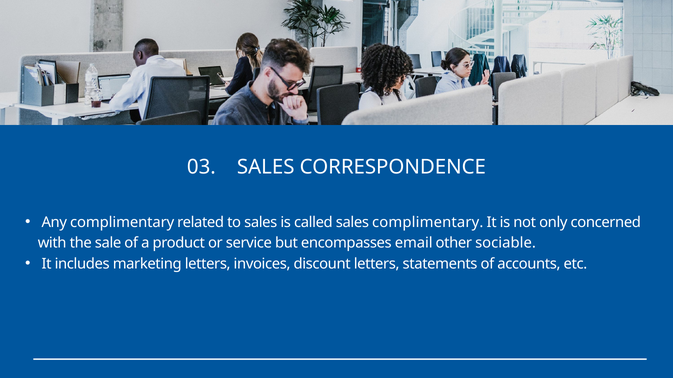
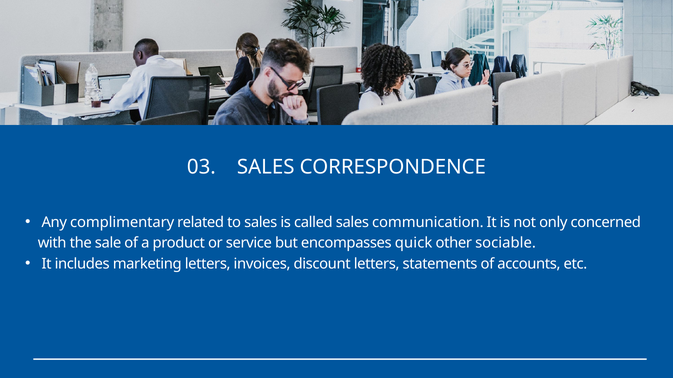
sales complimentary: complimentary -> communication
email: email -> quick
